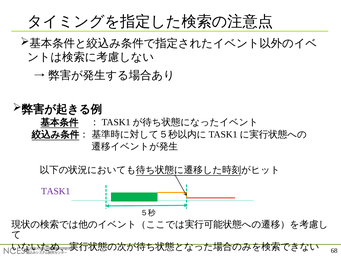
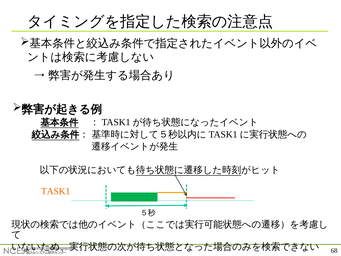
TASK1 colour: purple -> orange
